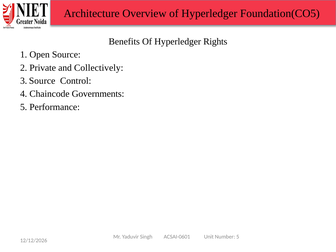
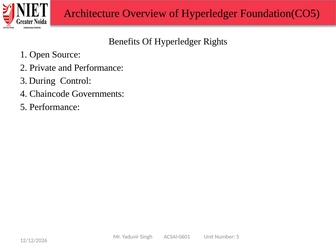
and Collectively: Collectively -> Performance
3 Source: Source -> During
